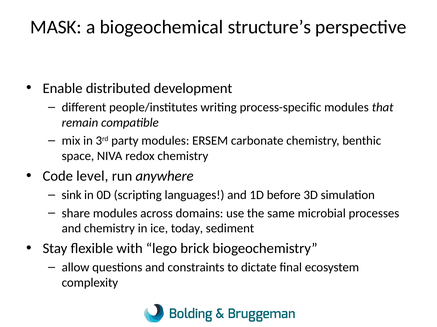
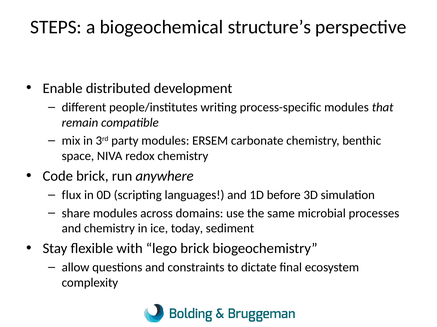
MASK: MASK -> STEPS
Code level: level -> brick
sink: sink -> flux
